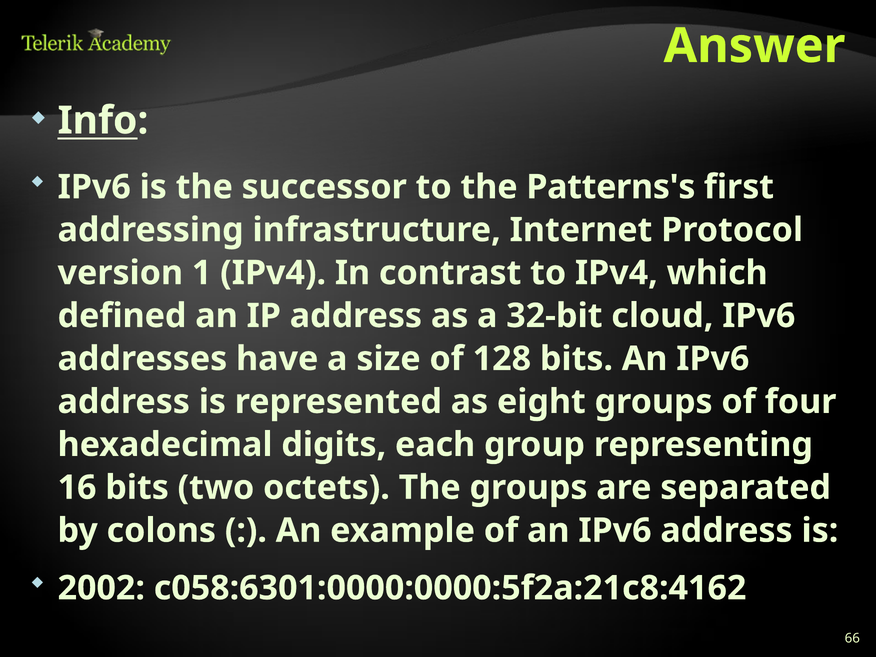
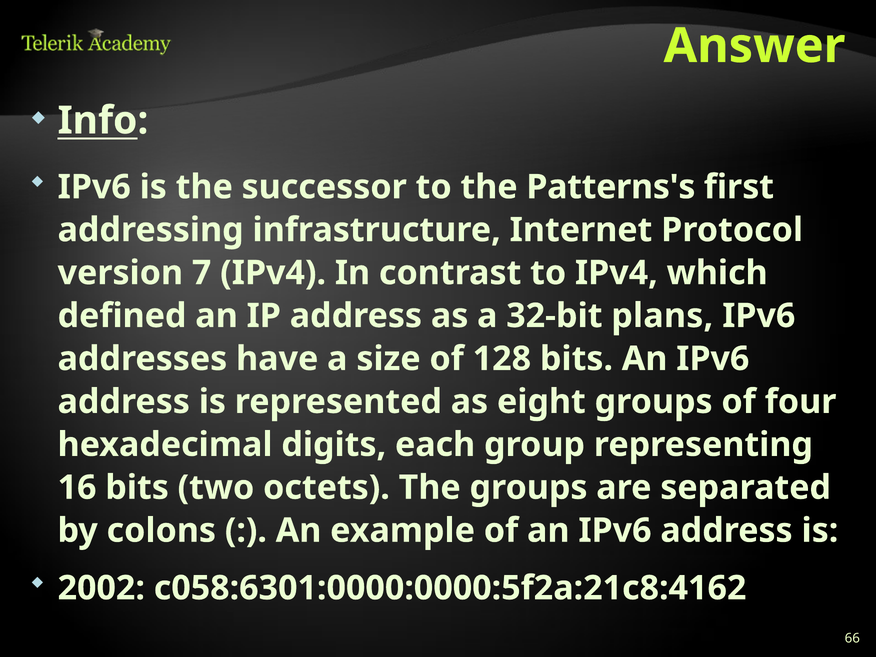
1: 1 -> 7
cloud: cloud -> plans
